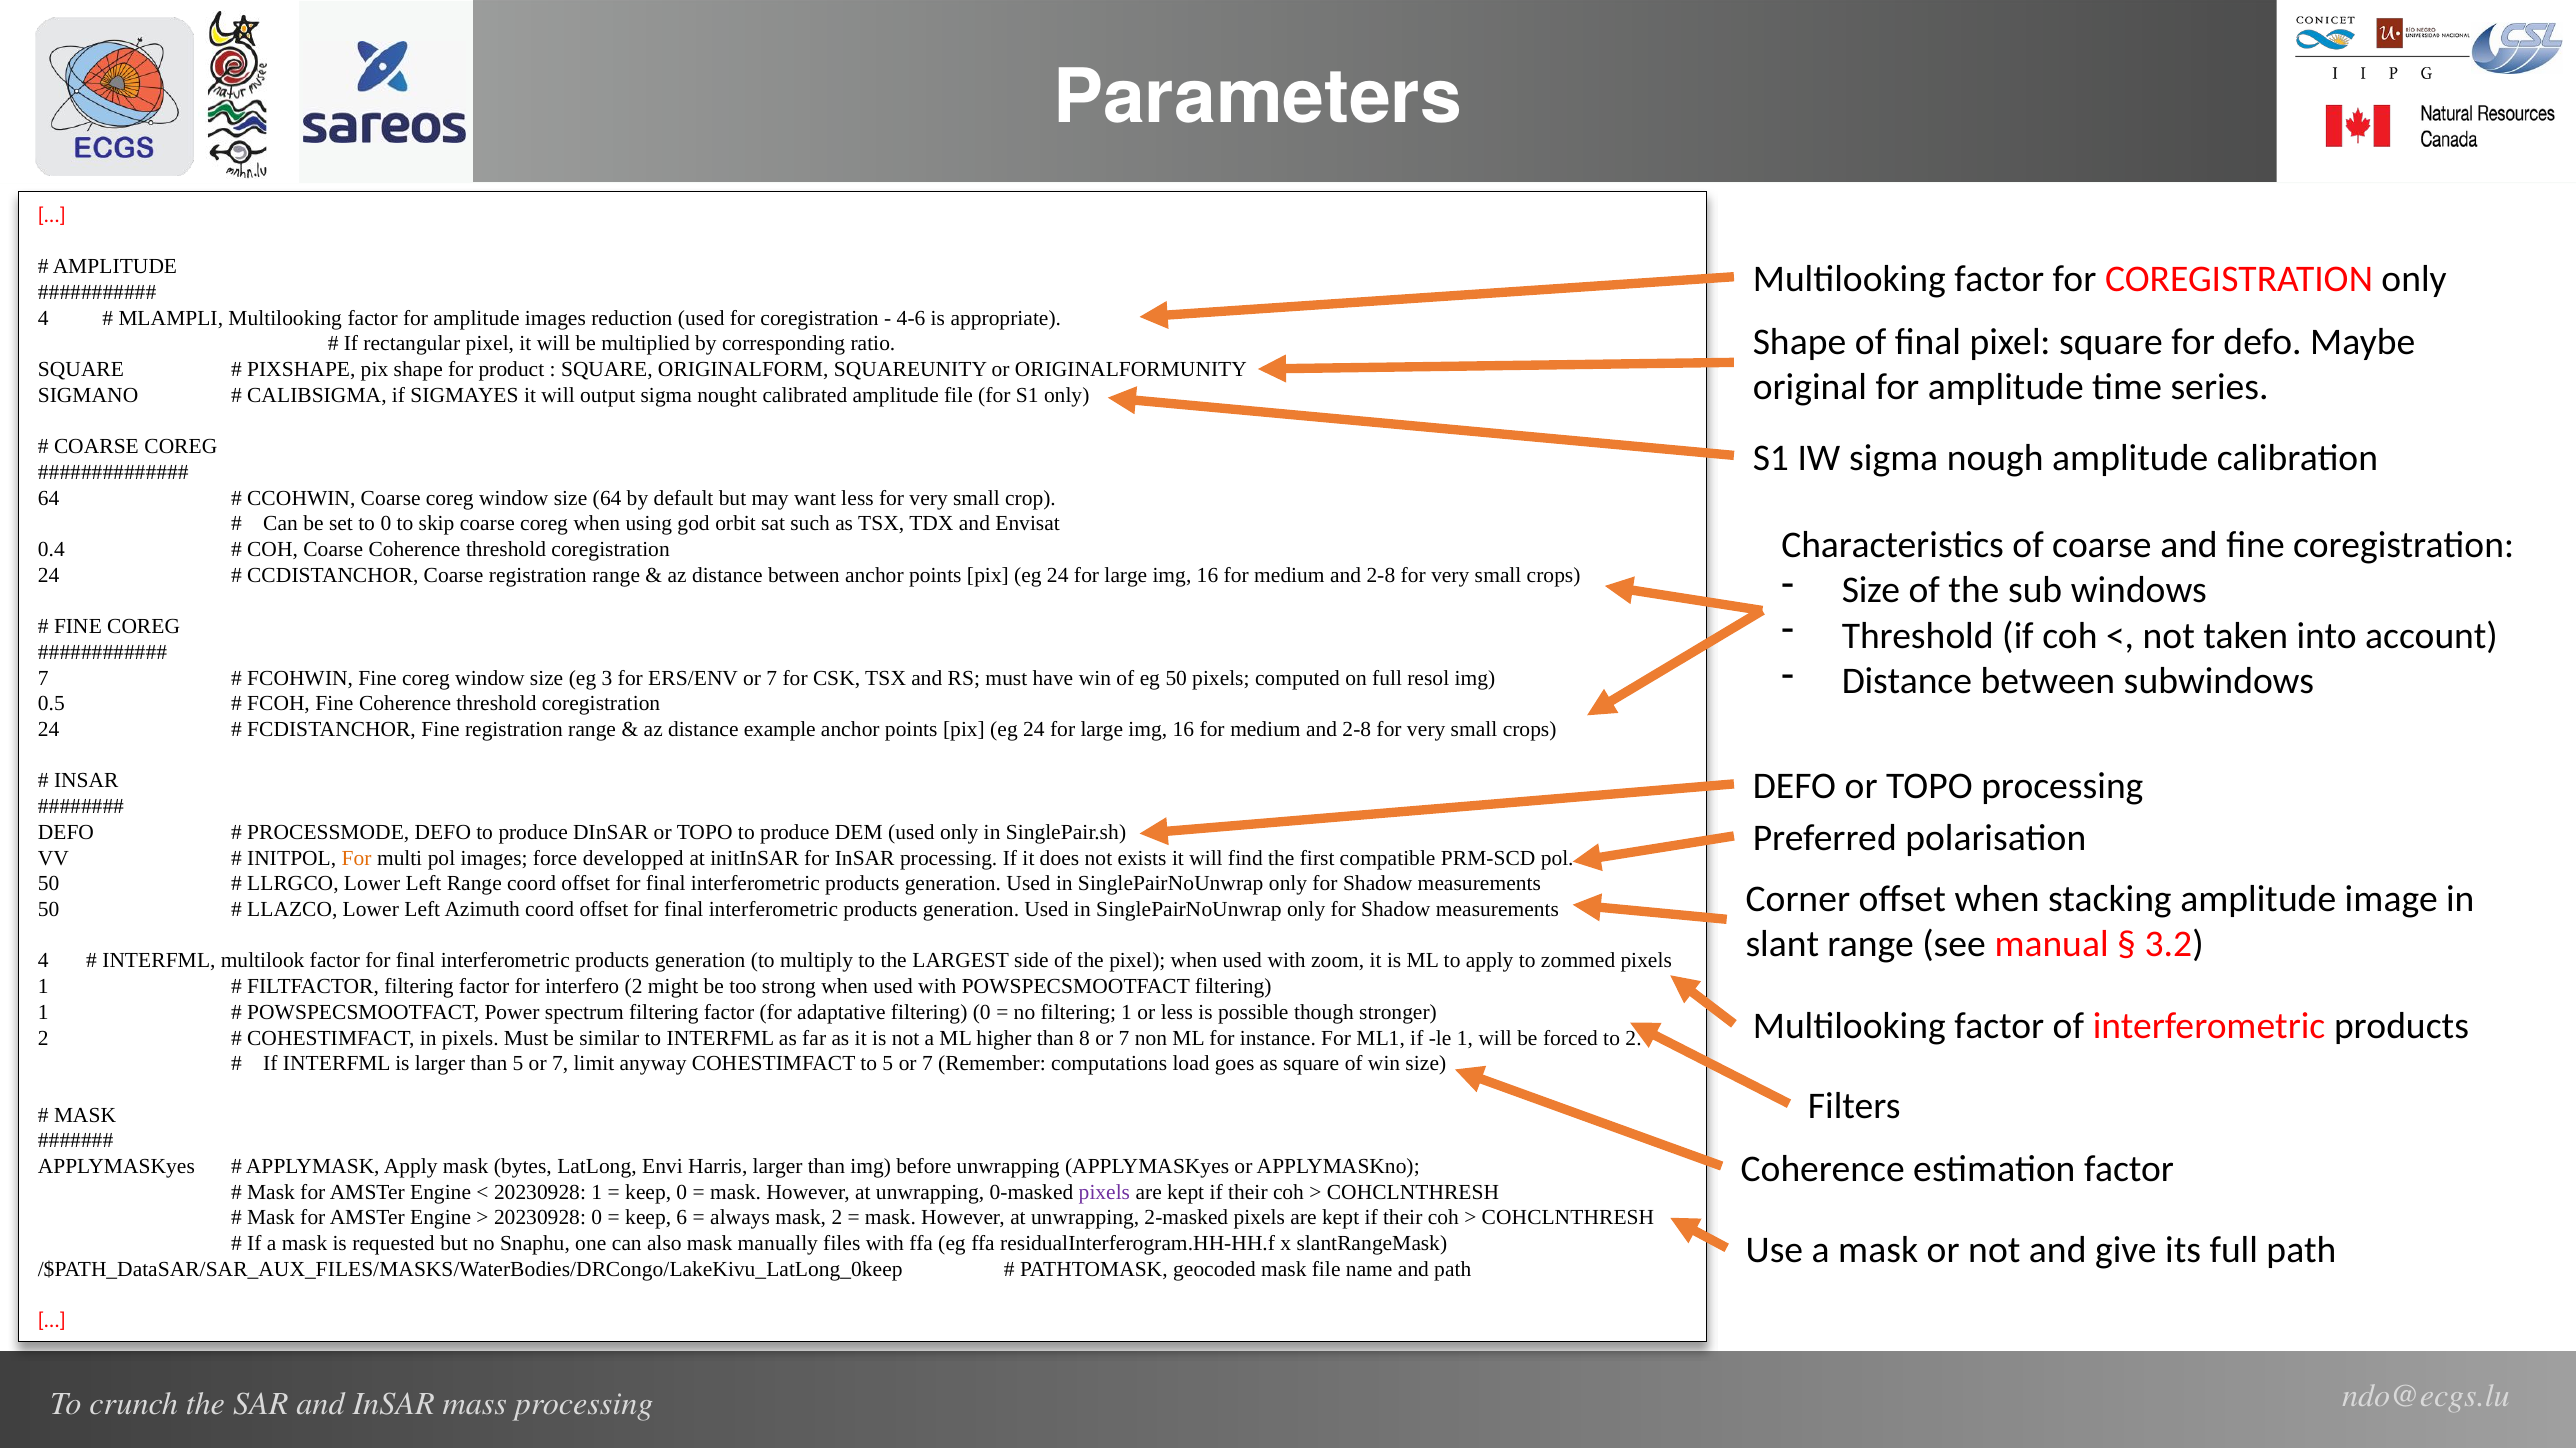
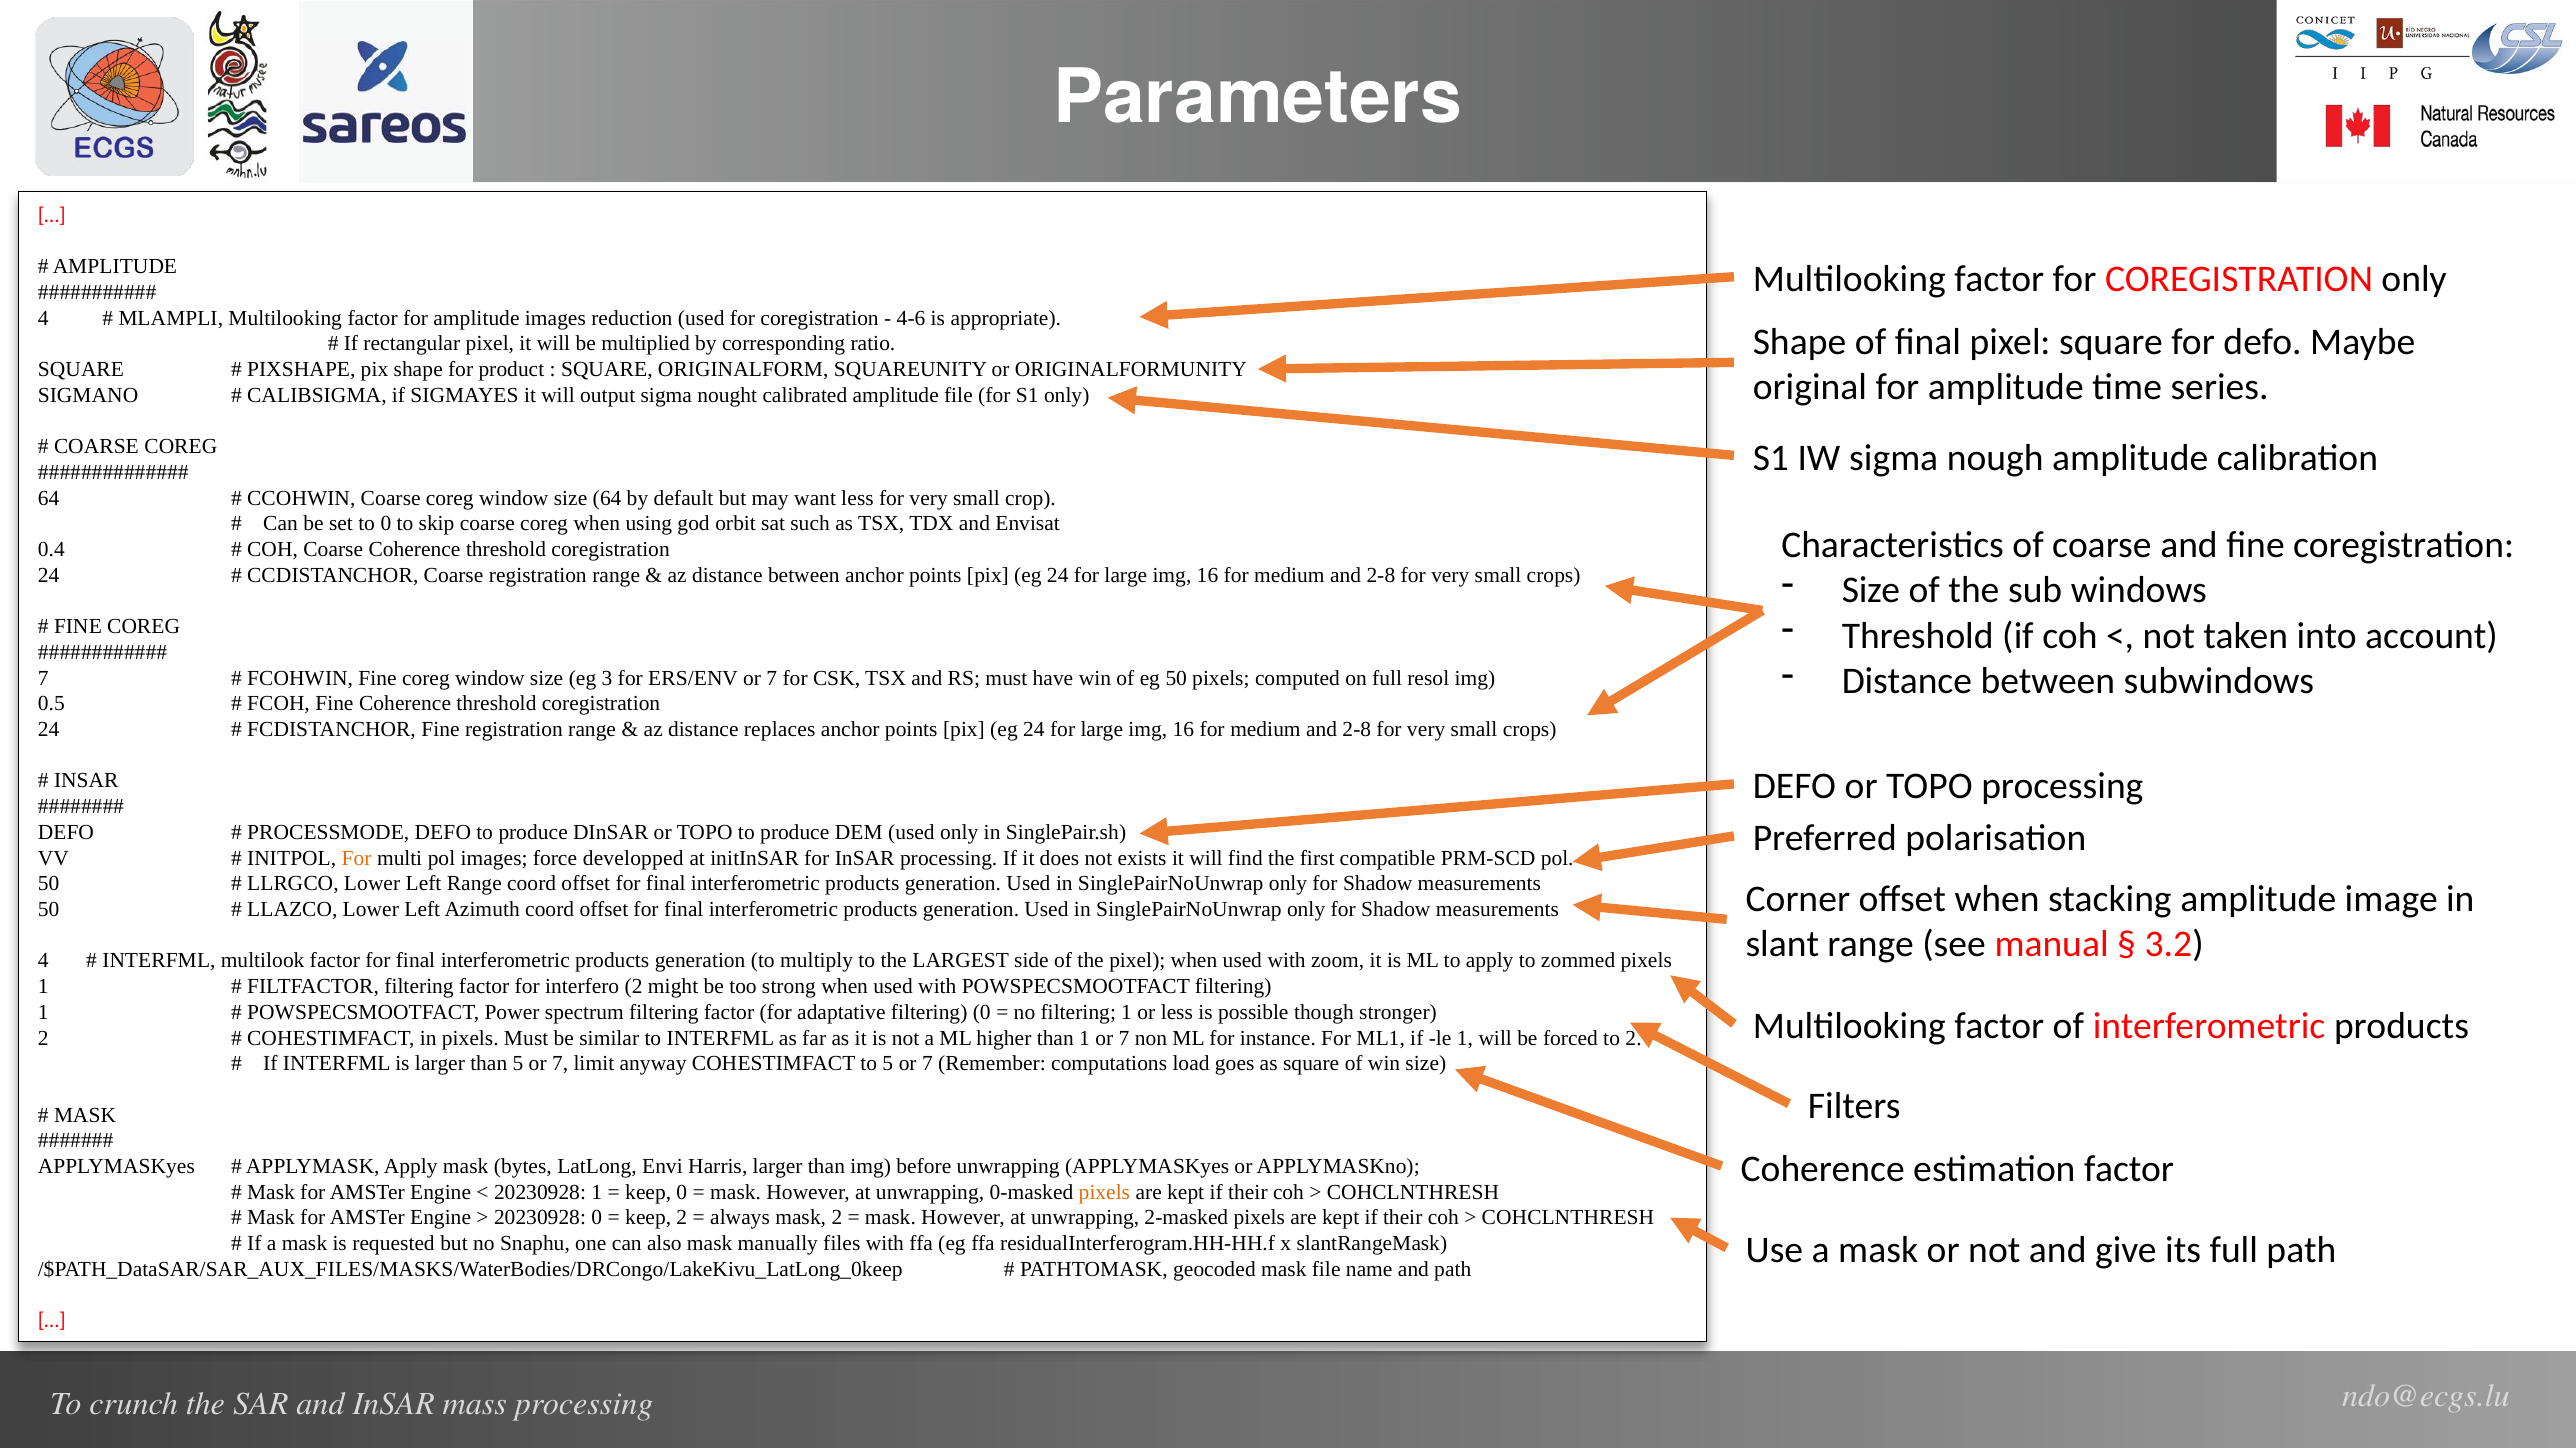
example: example -> replaces
than 8: 8 -> 1
pixels at (1104, 1192) colour: purple -> orange
keep 6: 6 -> 2
